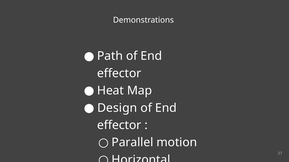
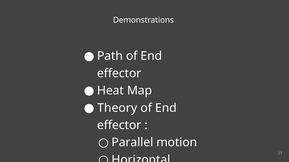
Design: Design -> Theory
